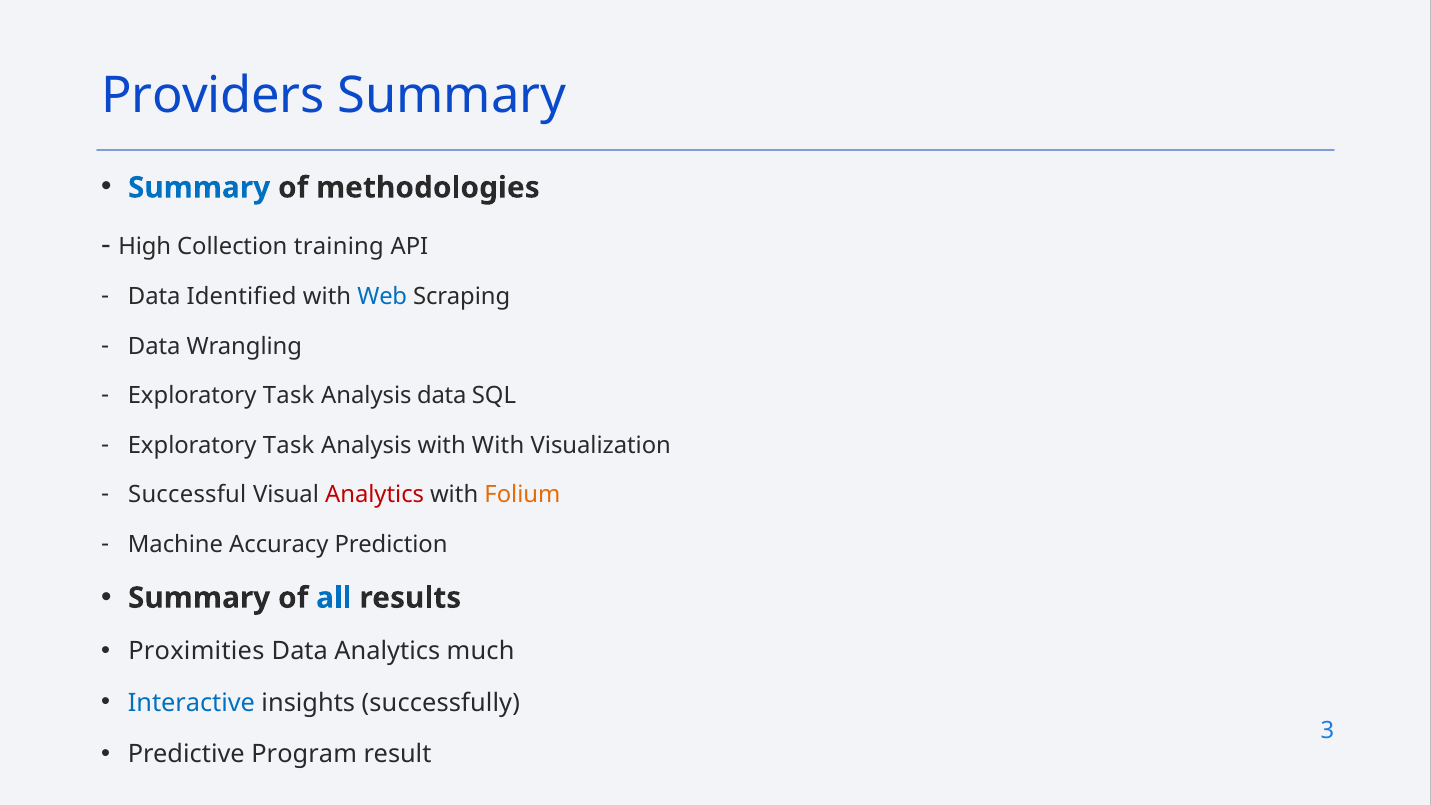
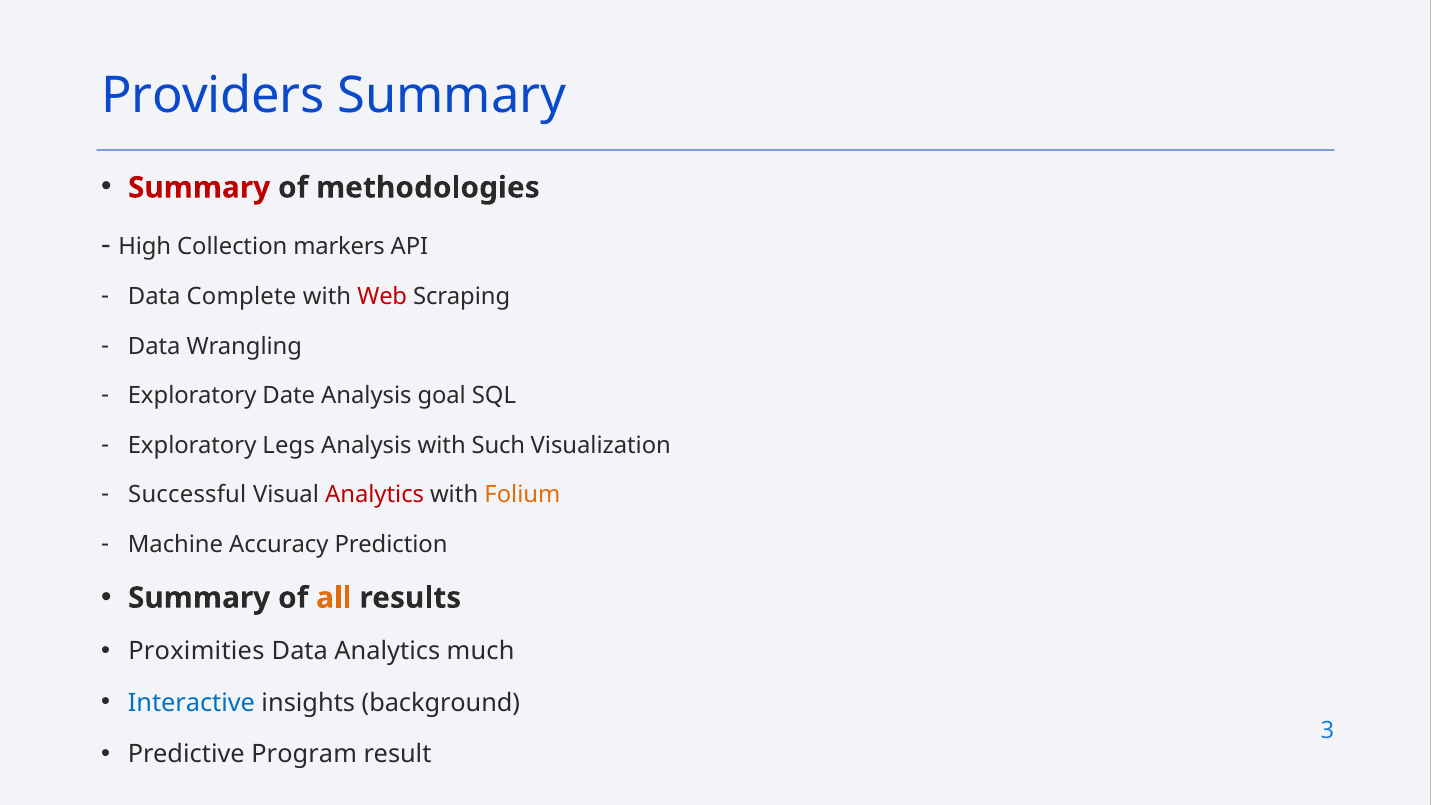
Summary at (199, 188) colour: blue -> red
training: training -> markers
Identified: Identified -> Complete
Web colour: blue -> red
Task at (289, 396): Task -> Date
Analysis data: data -> goal
Task at (289, 445): Task -> Legs
with With: With -> Such
all colour: blue -> orange
successfully: successfully -> background
